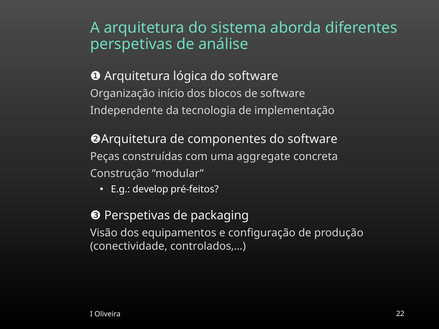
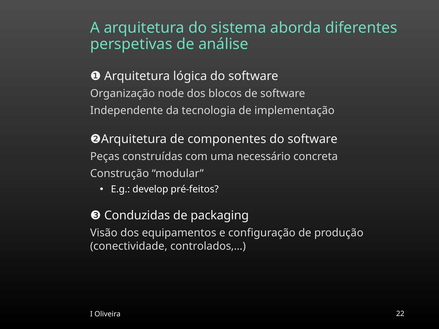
início: início -> node
aggregate: aggregate -> necessário
❸ Perspetivas: Perspetivas -> Conduzidas
